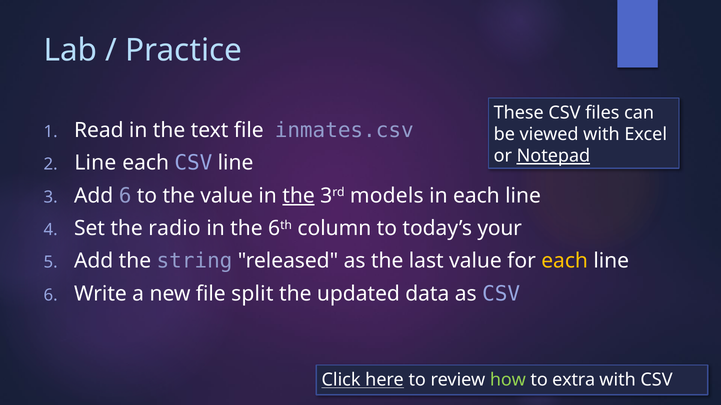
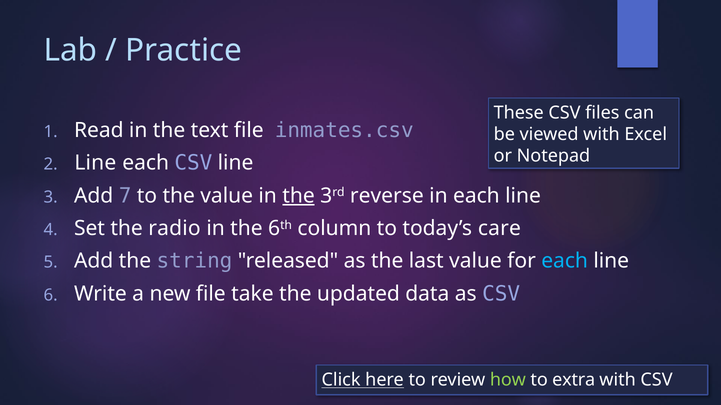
Notepad underline: present -> none
Add 6: 6 -> 7
models: models -> reverse
your: your -> care
each at (565, 261) colour: yellow -> light blue
split: split -> take
